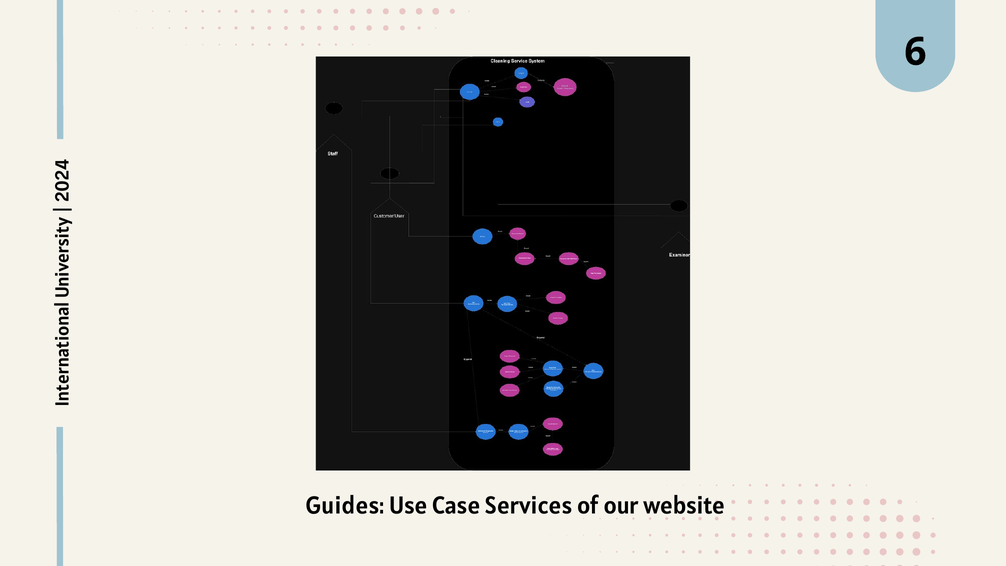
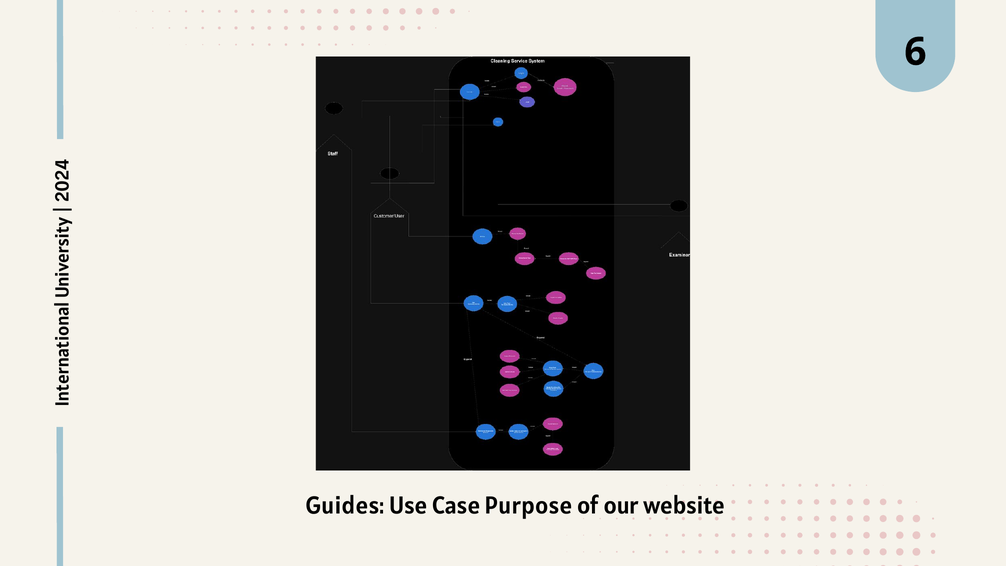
Services: Services -> Purpose
